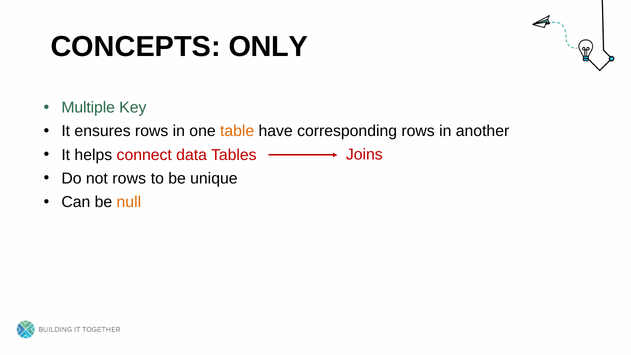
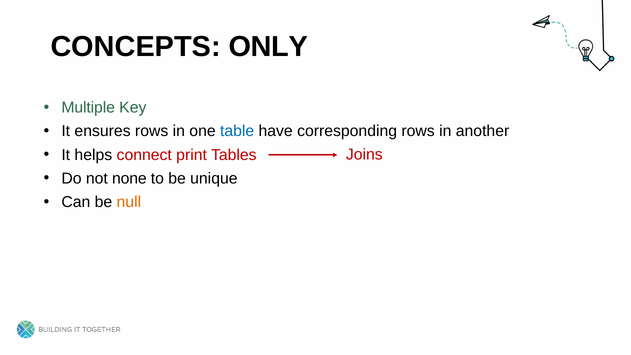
table colour: orange -> blue
data: data -> print
not rows: rows -> none
